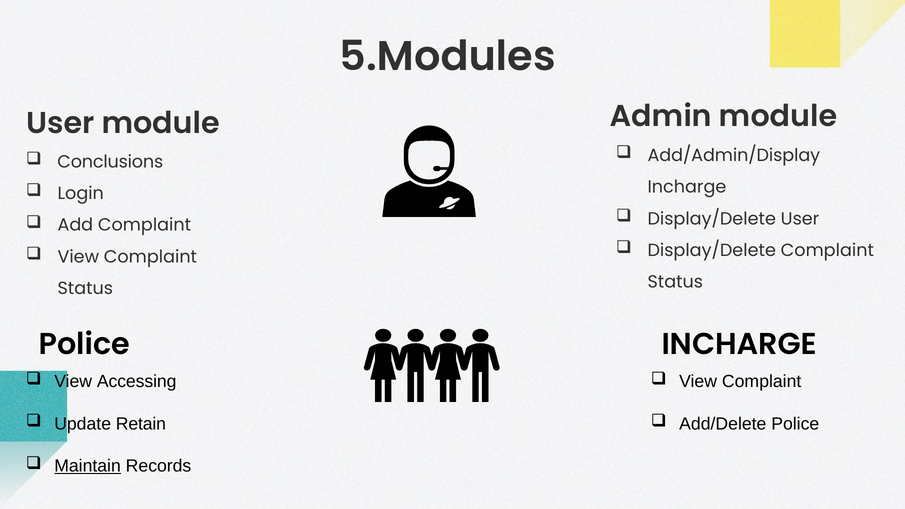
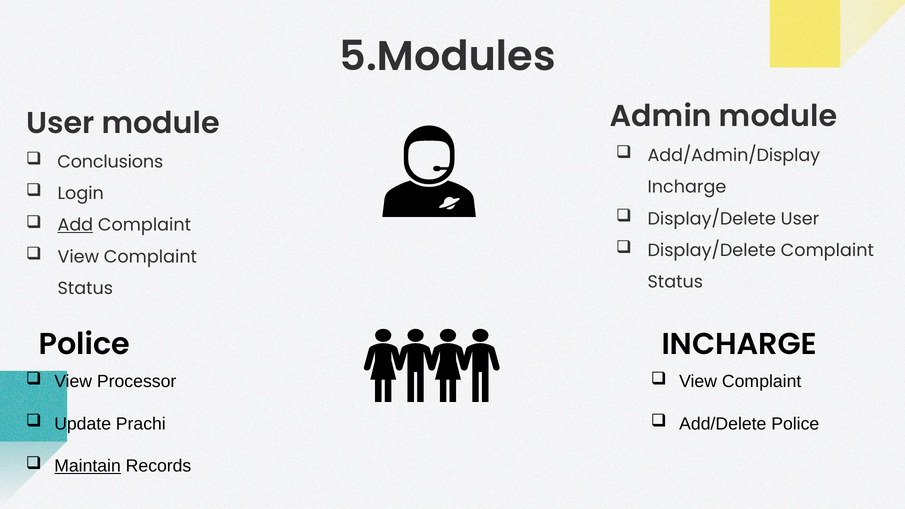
Add underline: none -> present
Accessing: Accessing -> Processor
Retain: Retain -> Prachi
